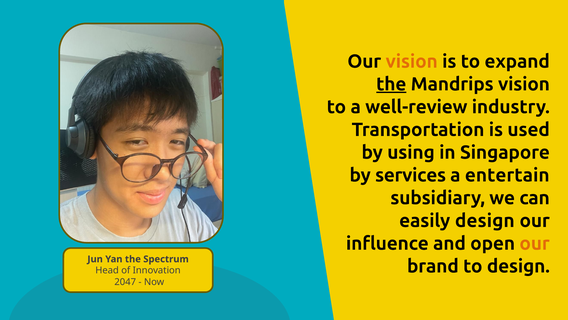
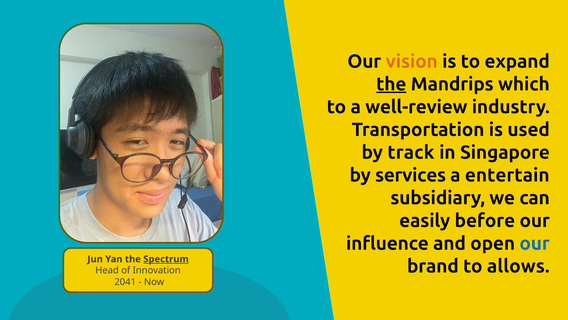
Mandrips vision: vision -> which
using: using -> track
easily design: design -> before
our at (535, 243) colour: orange -> blue
to design: design -> allows
Spectrum underline: none -> present
2047: 2047 -> 2041
